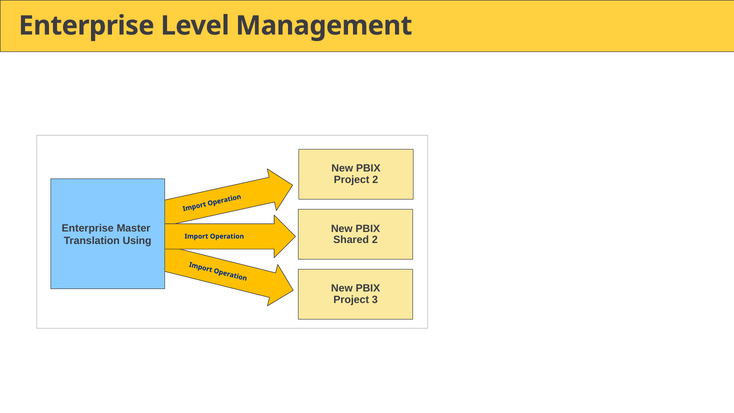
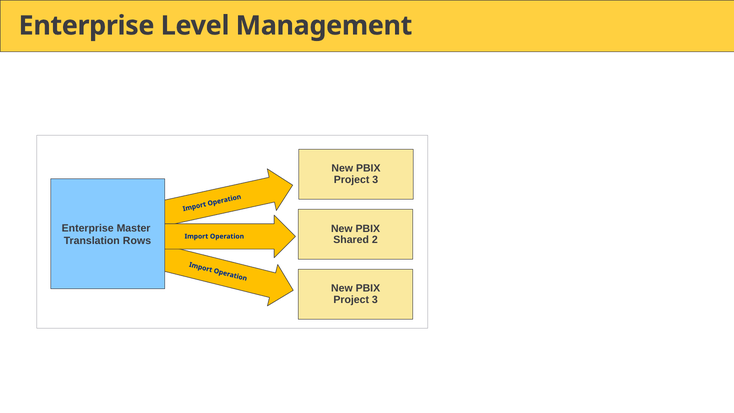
2 at (375, 180): 2 -> 3
Using: Using -> Rows
